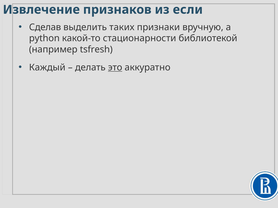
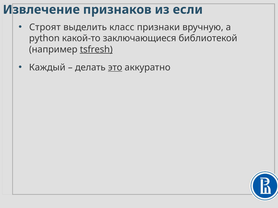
Сделав: Сделав -> Строят
таких: таких -> класс
стационарности: стационарности -> заключающиеся
tsfresh underline: none -> present
